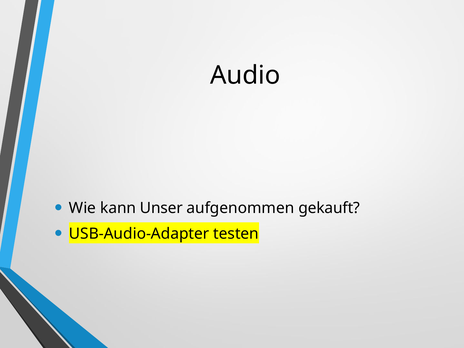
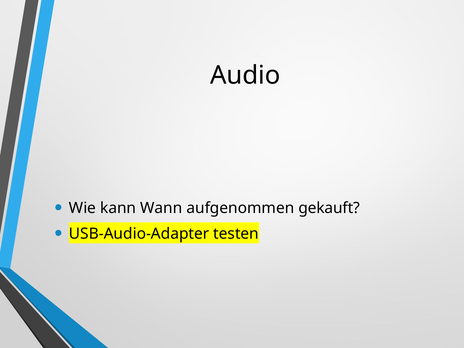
Unser: Unser -> Wann
